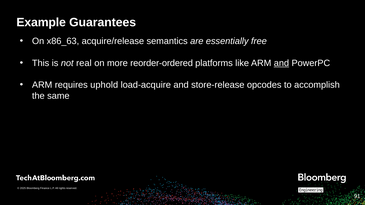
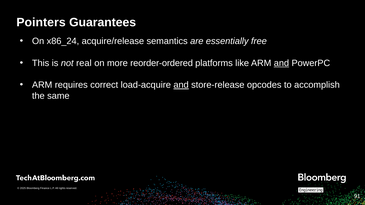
Example: Example -> Pointers
x86_63: x86_63 -> x86_24
uphold: uphold -> correct
and at (181, 85) underline: none -> present
